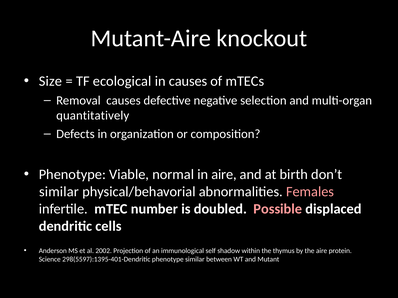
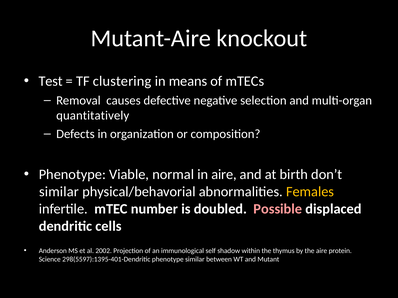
Size: Size -> Test
ecological: ecological -> clustering
in causes: causes -> means
Females colour: pink -> yellow
